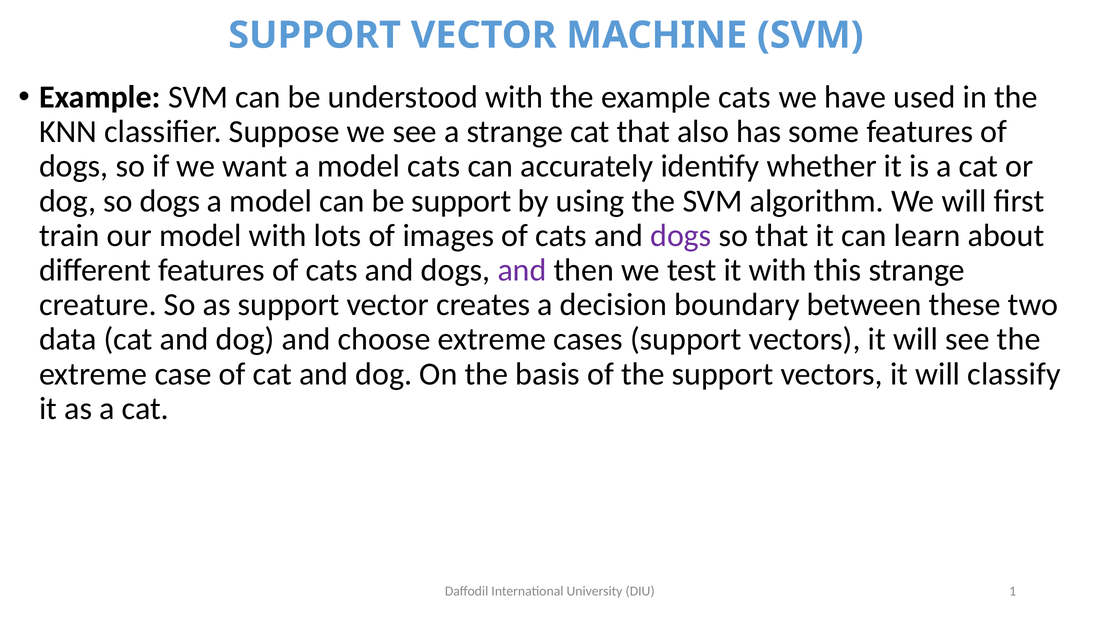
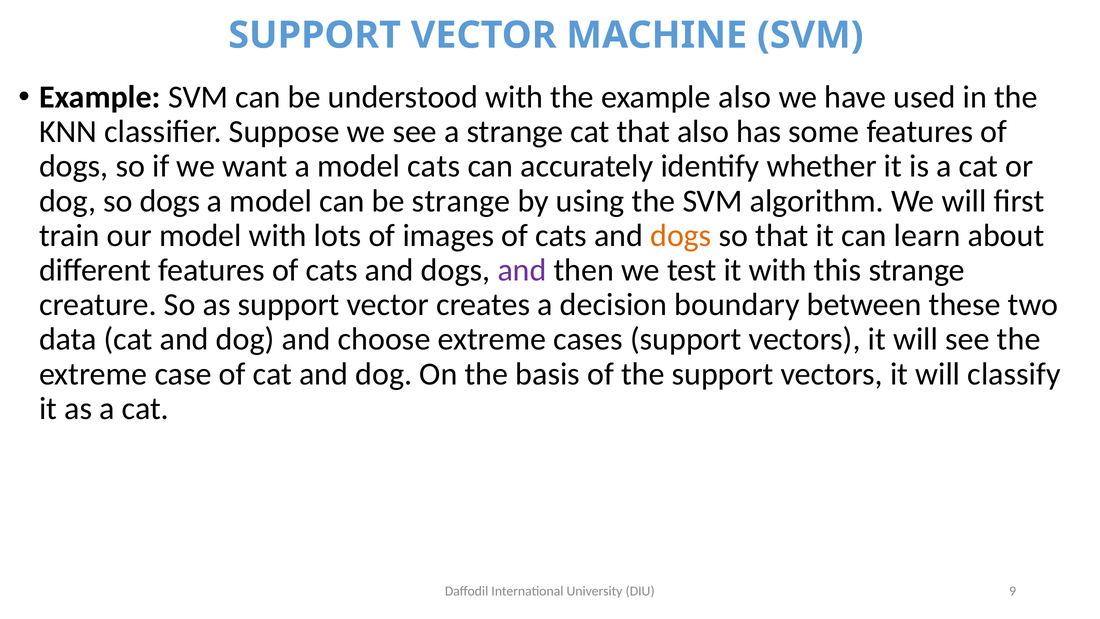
example cats: cats -> also
be support: support -> strange
dogs at (681, 235) colour: purple -> orange
1: 1 -> 9
